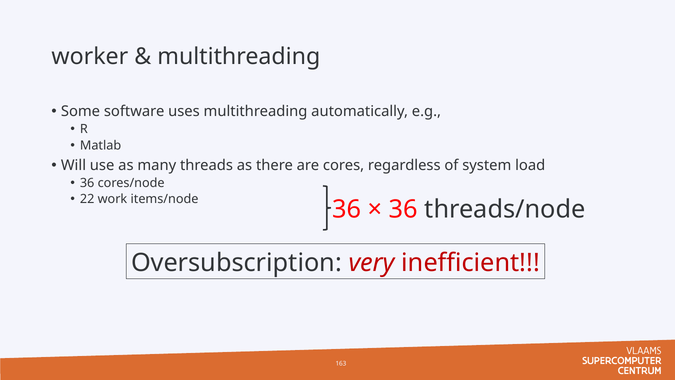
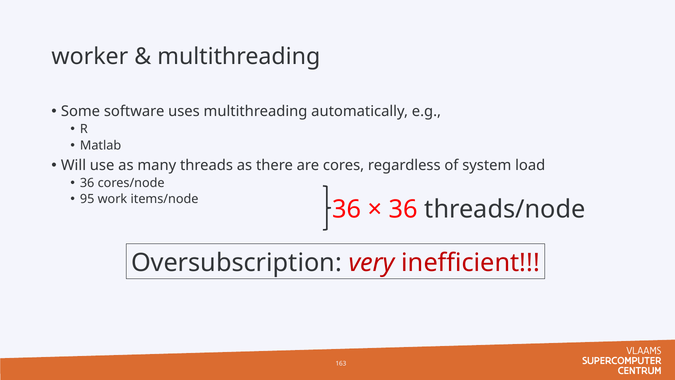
22: 22 -> 95
